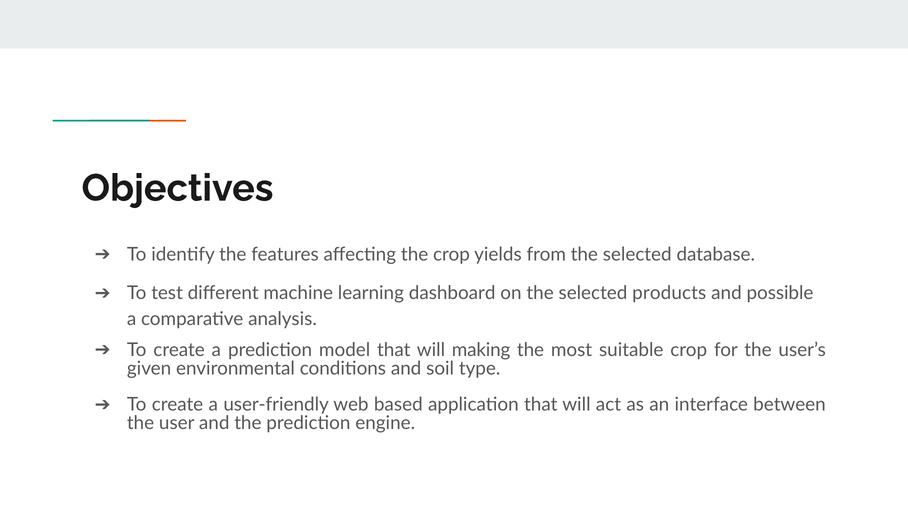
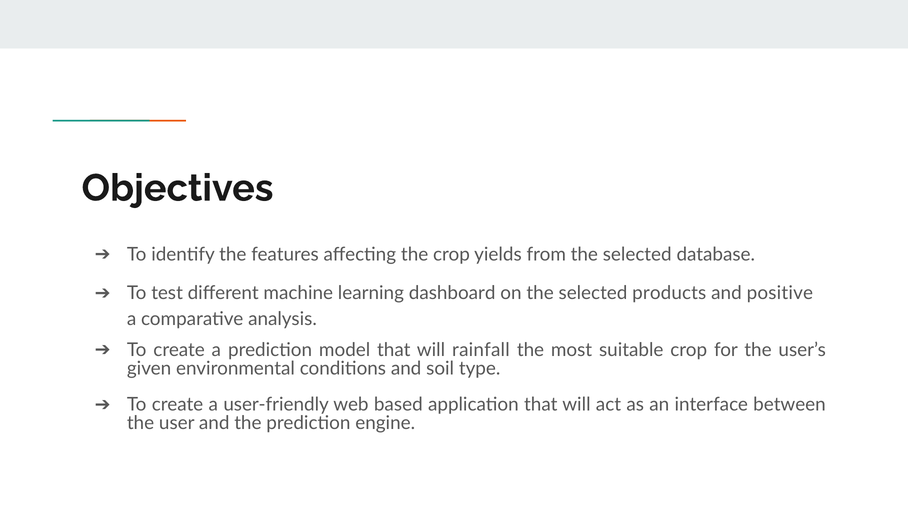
possible: possible -> positive
making: making -> rainfall
